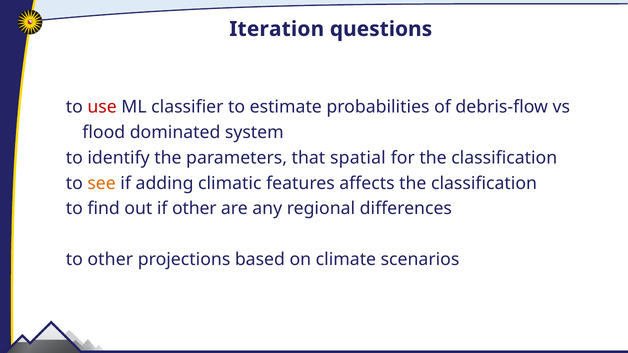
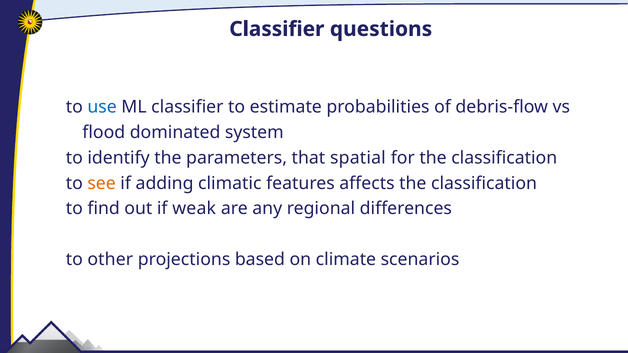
Iteration at (277, 29): Iteration -> Classifier
use colour: red -> blue
if other: other -> weak
